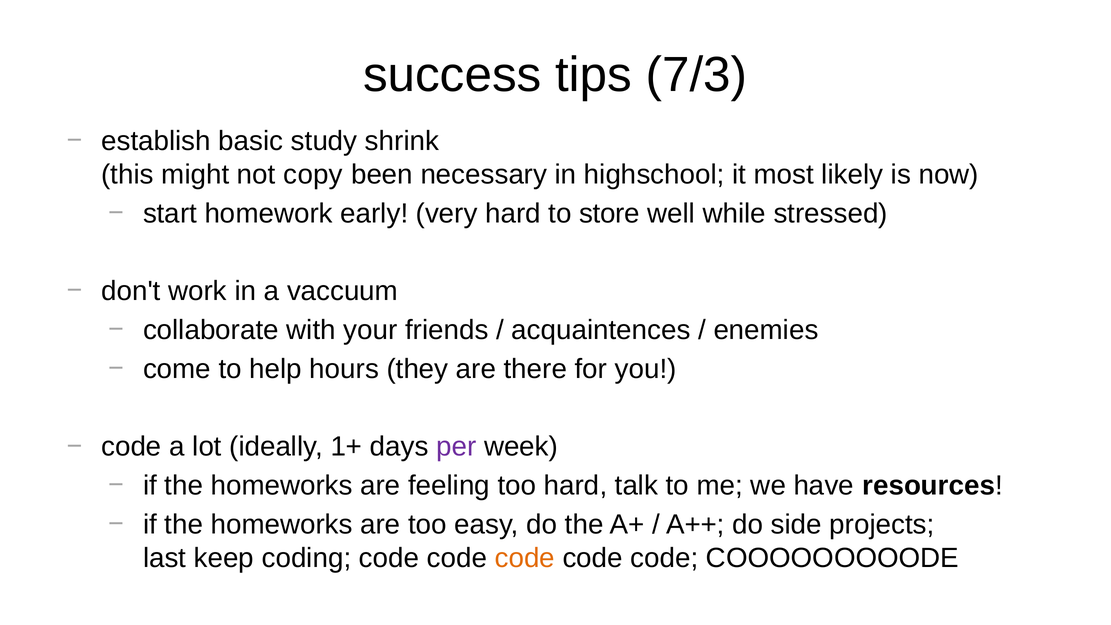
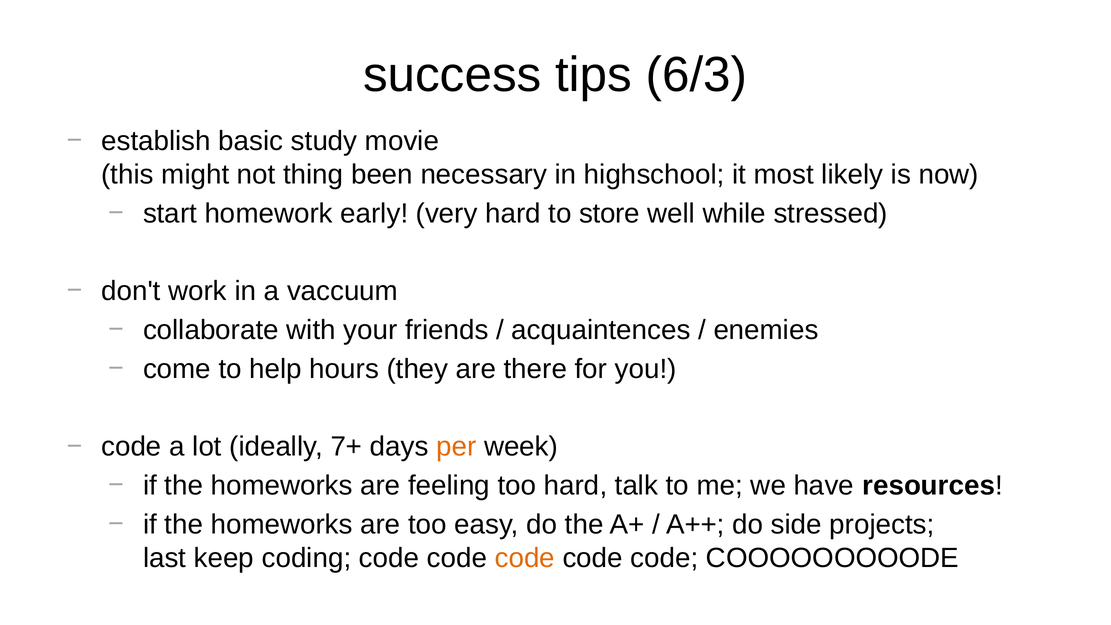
7/3: 7/3 -> 6/3
shrink: shrink -> movie
copy: copy -> thing
1+: 1+ -> 7+
per colour: purple -> orange
